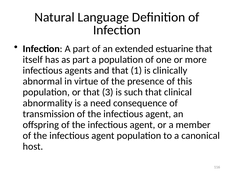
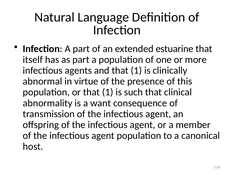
or that 3: 3 -> 1
need: need -> want
